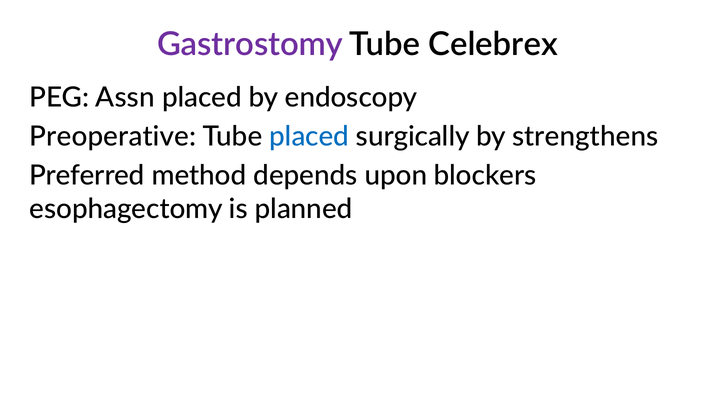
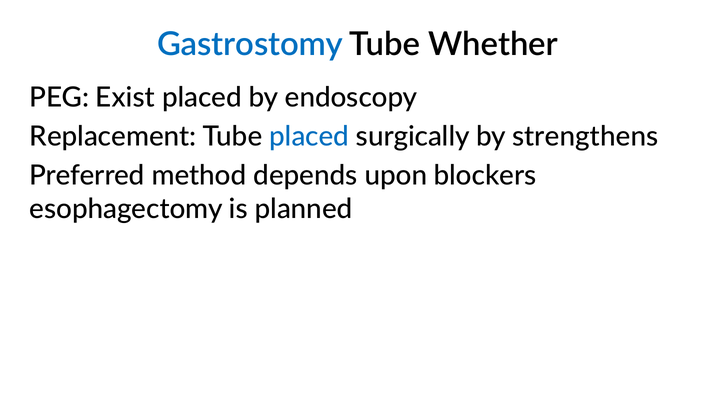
Gastrostomy colour: purple -> blue
Celebrex: Celebrex -> Whether
Assn: Assn -> Exist
Preoperative: Preoperative -> Replacement
